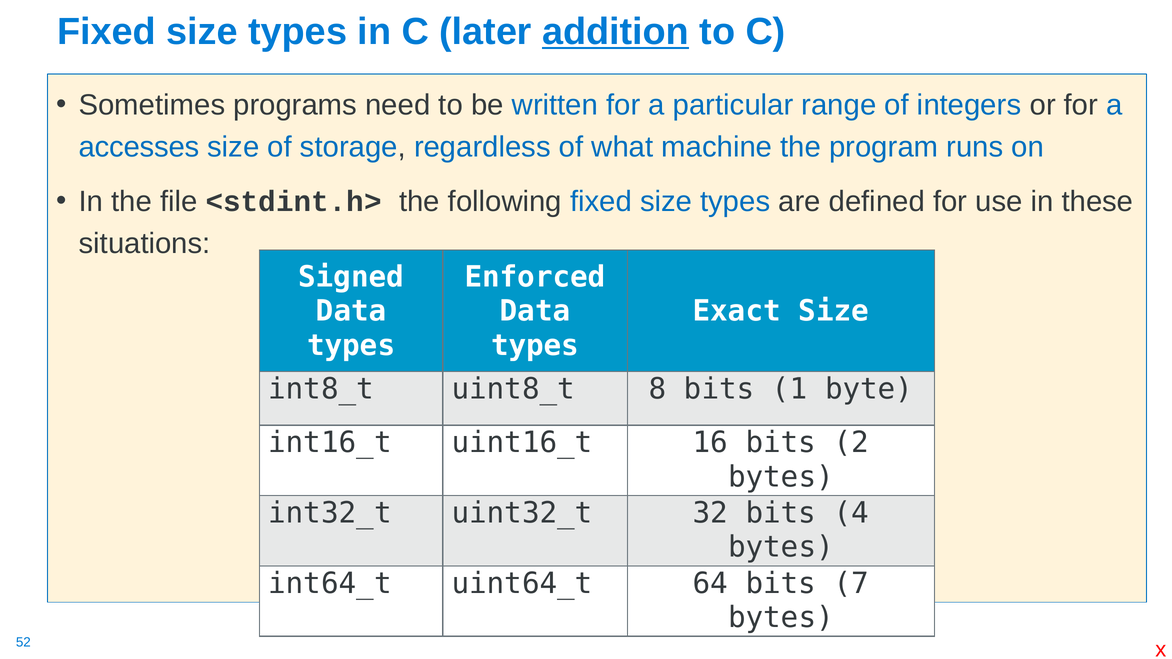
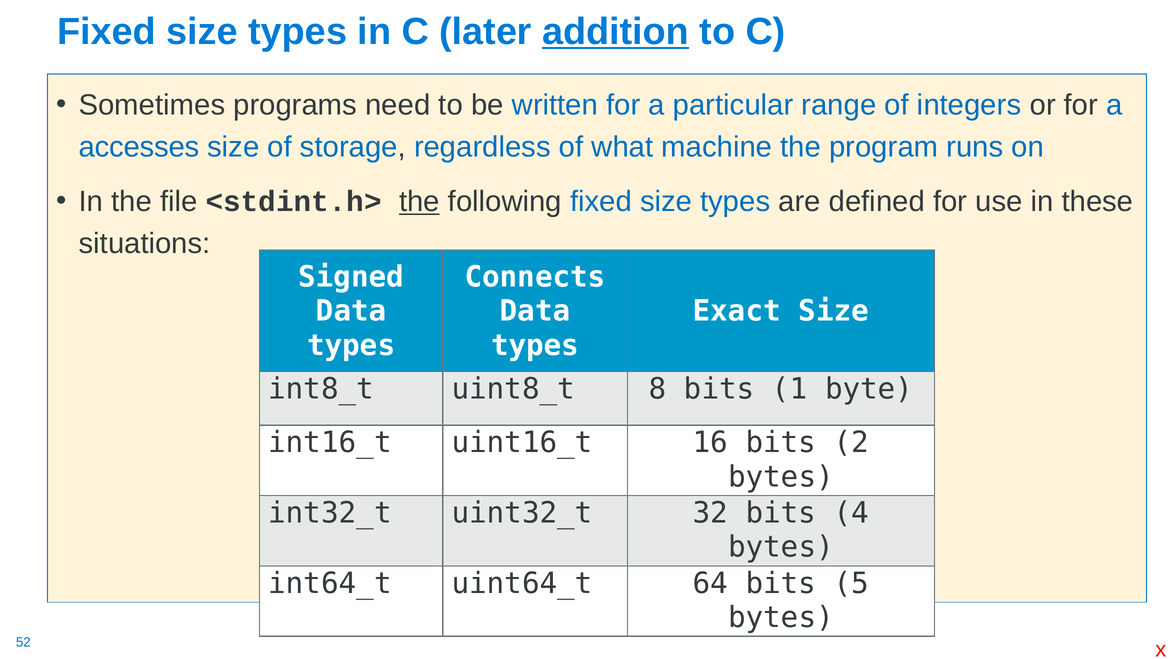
the at (419, 202) underline: none -> present
Enforced: Enforced -> Connects
7: 7 -> 5
